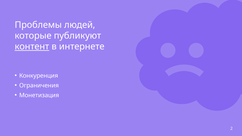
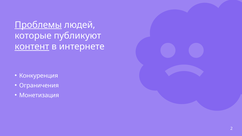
Проблемы underline: none -> present
